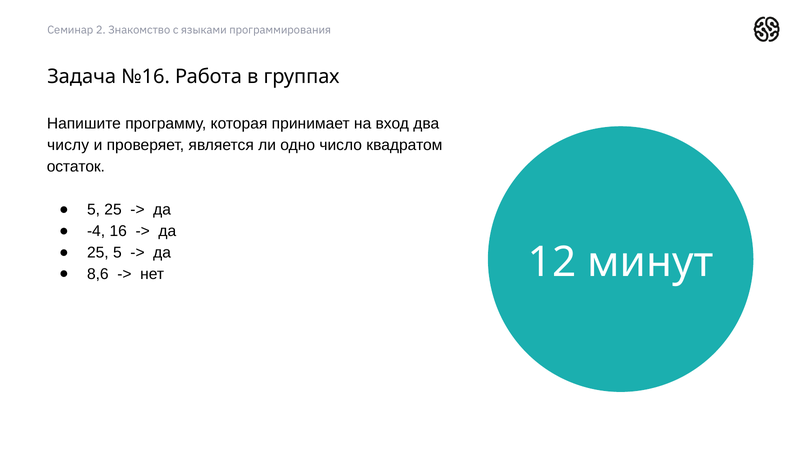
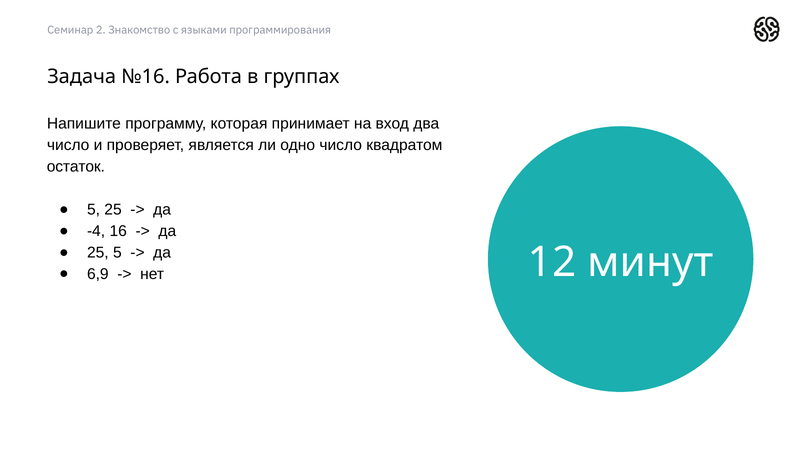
числу at (68, 145): числу -> число
8,6: 8,6 -> 6,9
